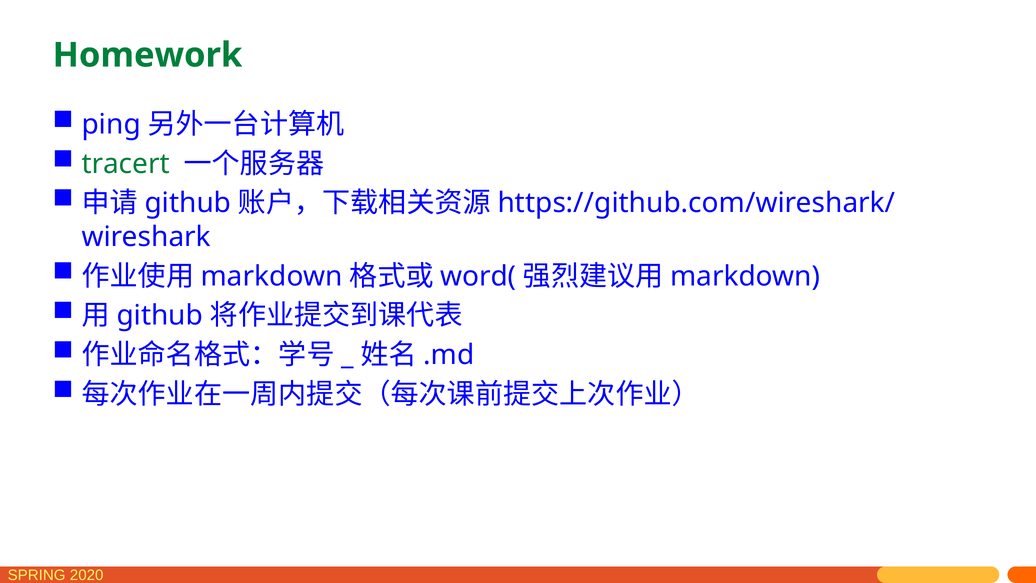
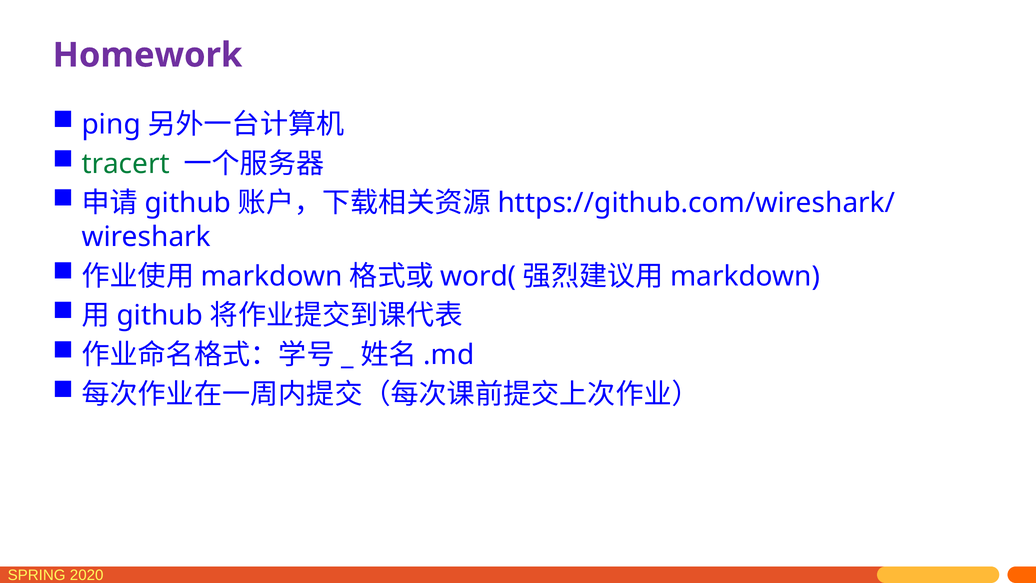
Homework colour: green -> purple
